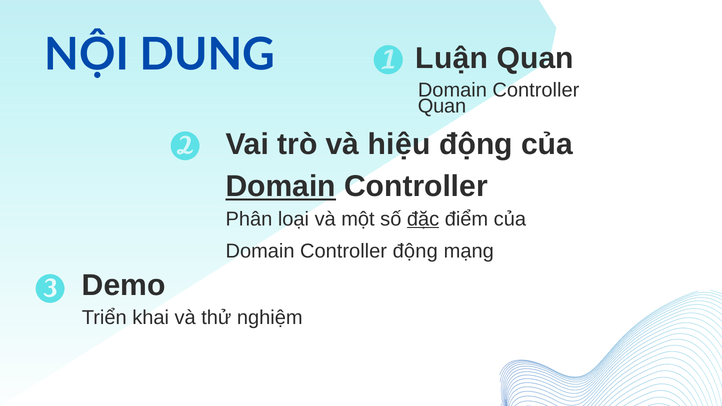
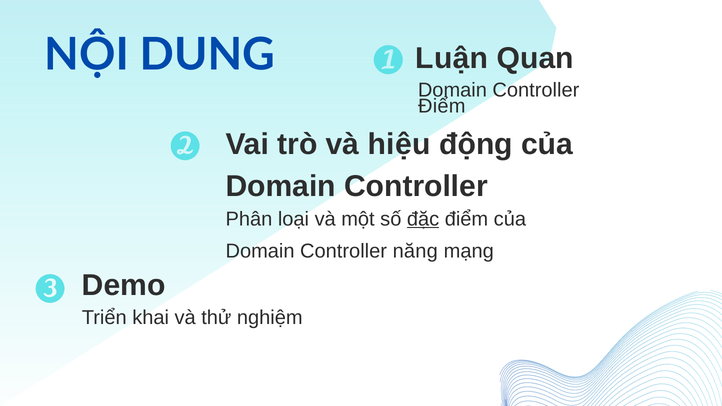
Quan at (442, 106): Quan -> Điểm
Domain at (281, 187) underline: present -> none
Controller động: động -> năng
